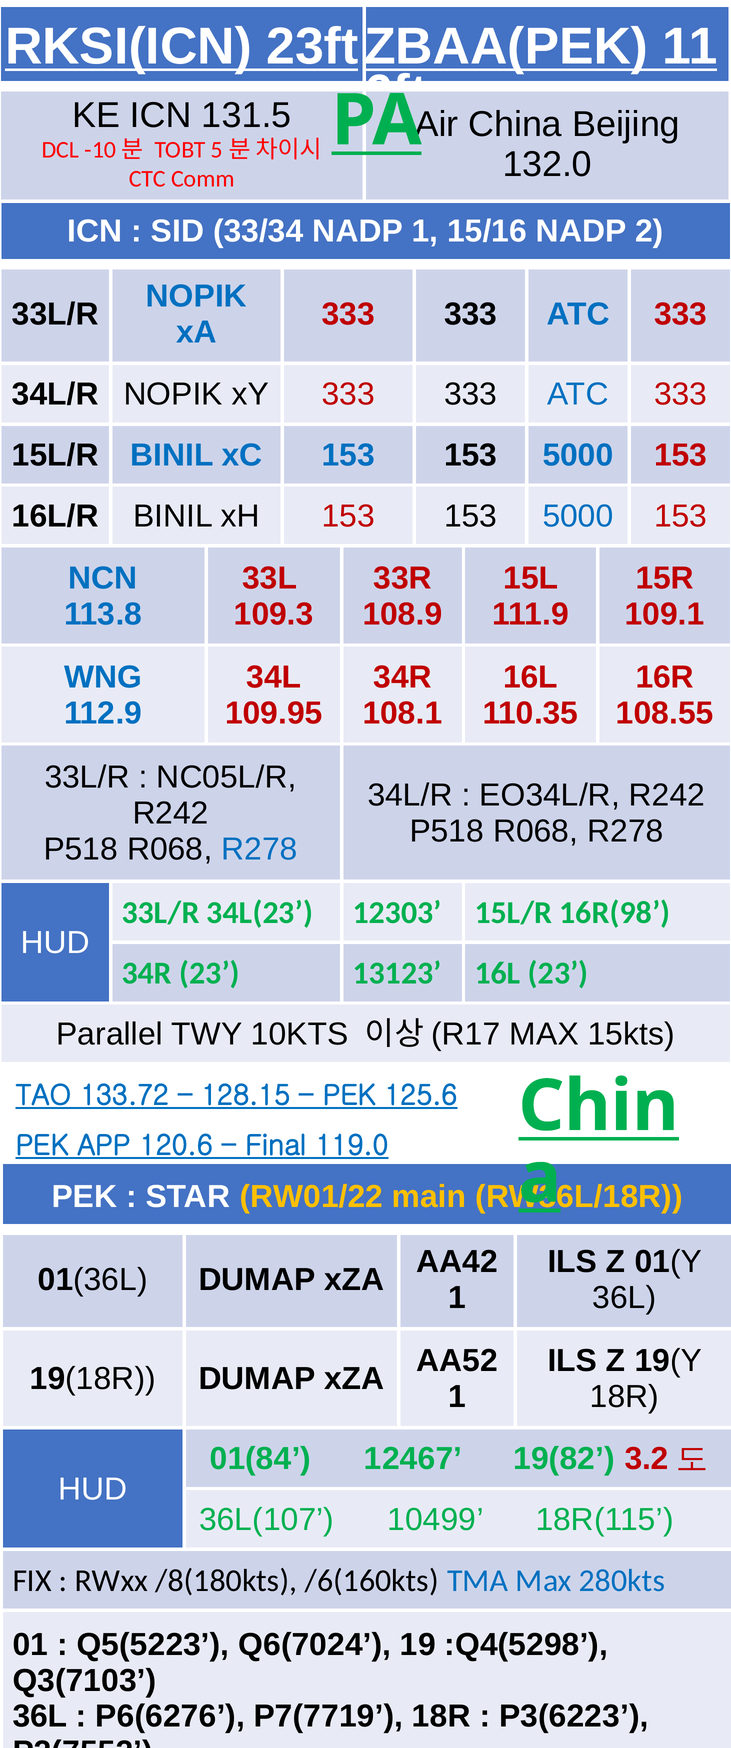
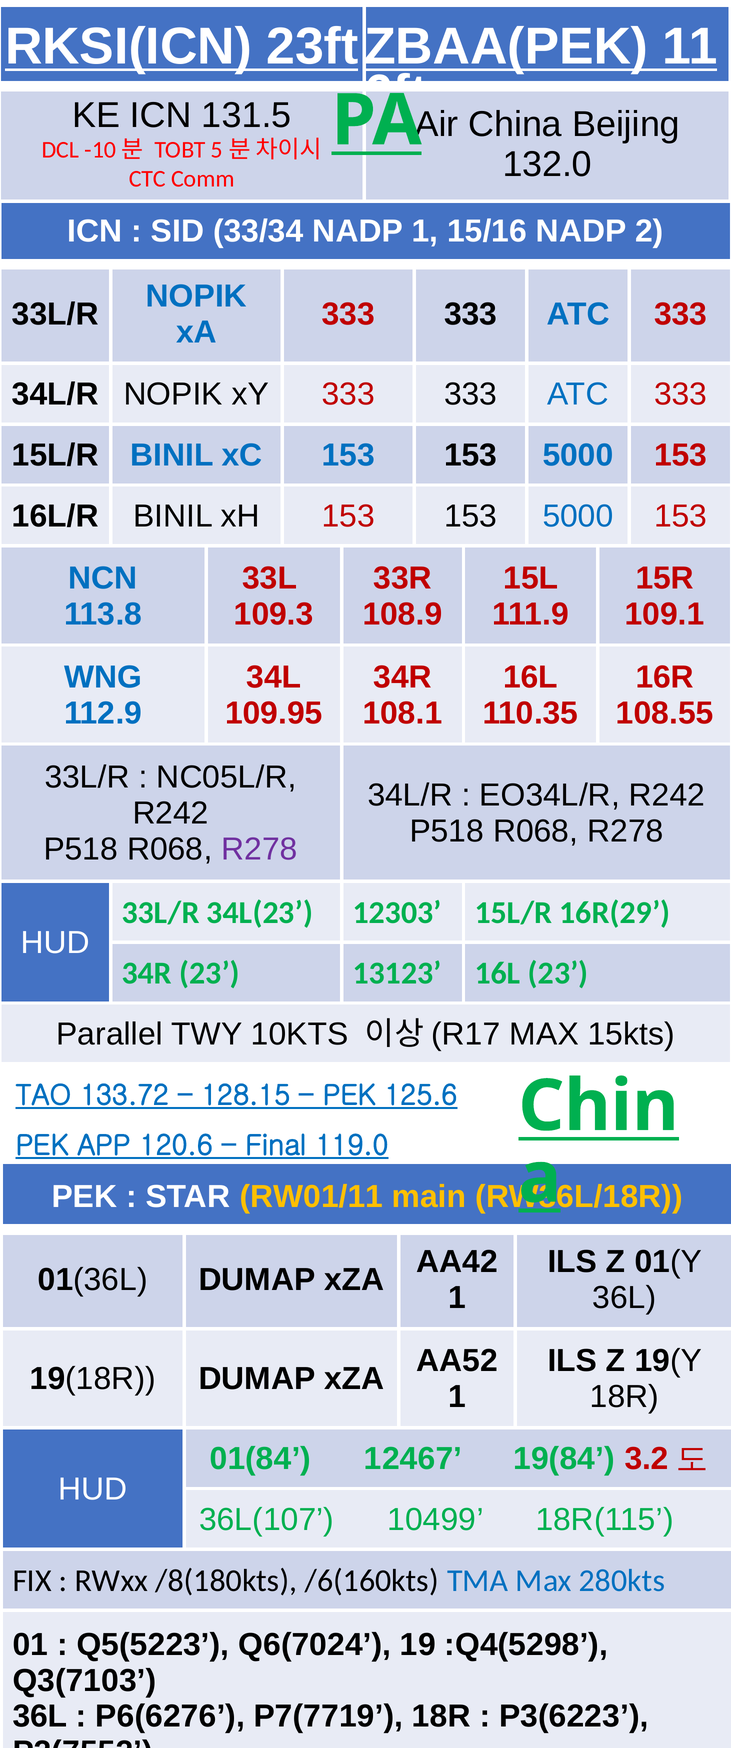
R278 at (259, 850) colour: blue -> purple
16R(98: 16R(98 -> 16R(29
RW01/22: RW01/22 -> RW01/11
19(82: 19(82 -> 19(84
